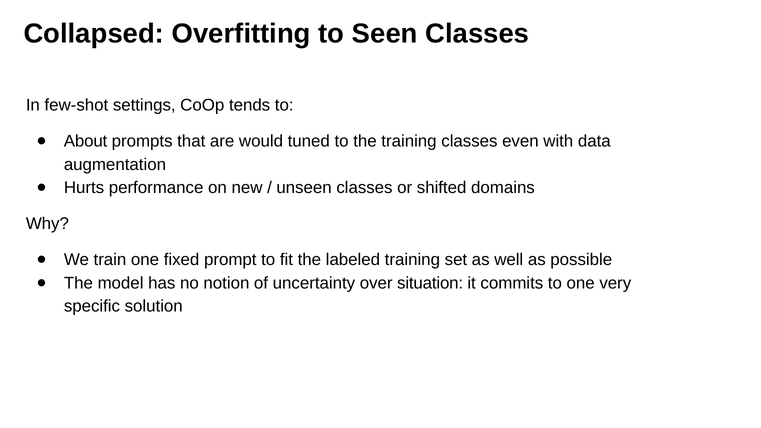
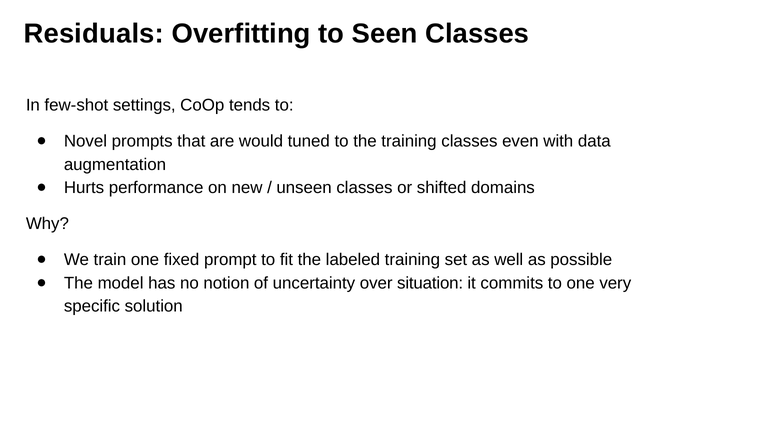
Collapsed: Collapsed -> Residuals
About: About -> Novel
